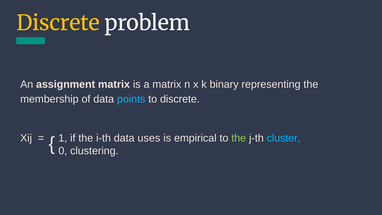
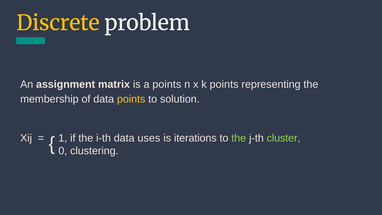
a matrix: matrix -> points
k binary: binary -> points
points at (131, 99) colour: light blue -> yellow
to discrete: discrete -> solution
empirical: empirical -> iterations
cluster colour: light blue -> light green
